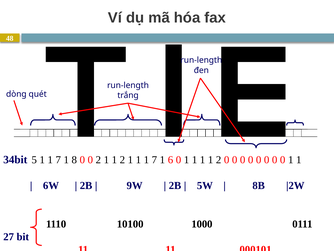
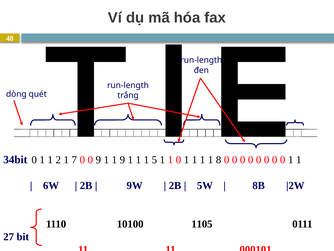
34bit 5: 5 -> 0
7 at (58, 160): 7 -> 2
8: 8 -> 7
0 2: 2 -> 9
2 at (122, 160): 2 -> 9
1 1 1 7: 7 -> 5
6 at (171, 160): 6 -> 1
1 1 1 2: 2 -> 8
1000: 1000 -> 1105
